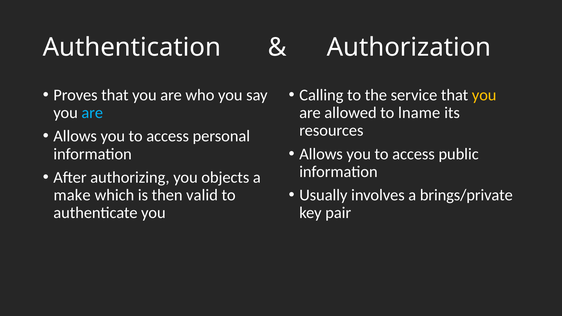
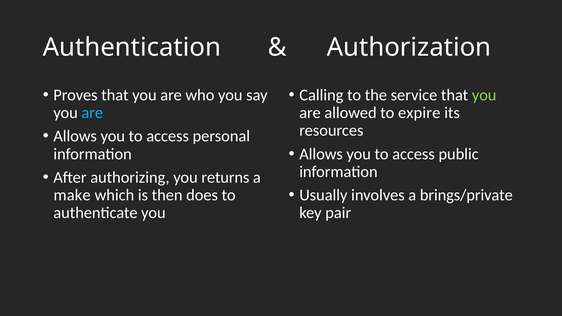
you at (484, 95) colour: yellow -> light green
lname: lname -> expire
objects: objects -> returns
valid: valid -> does
